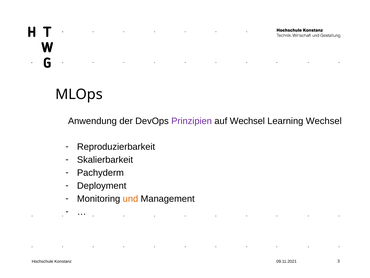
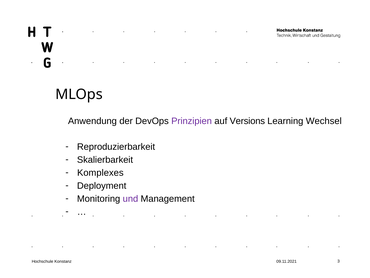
auf Wechsel: Wechsel -> Versions
Pachyderm: Pachyderm -> Komplexes
und colour: orange -> purple
